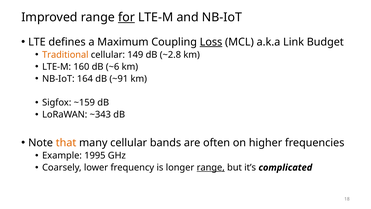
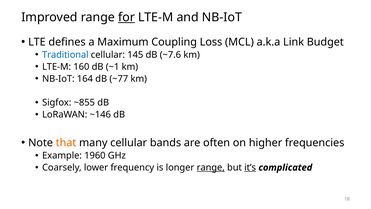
Loss underline: present -> none
Traditional colour: orange -> blue
149: 149 -> 145
~2.8: ~2.8 -> ~7.6
~6: ~6 -> ~1
~91: ~91 -> ~77
~159: ~159 -> ~855
~343: ~343 -> ~146
1995: 1995 -> 1960
it’s underline: none -> present
